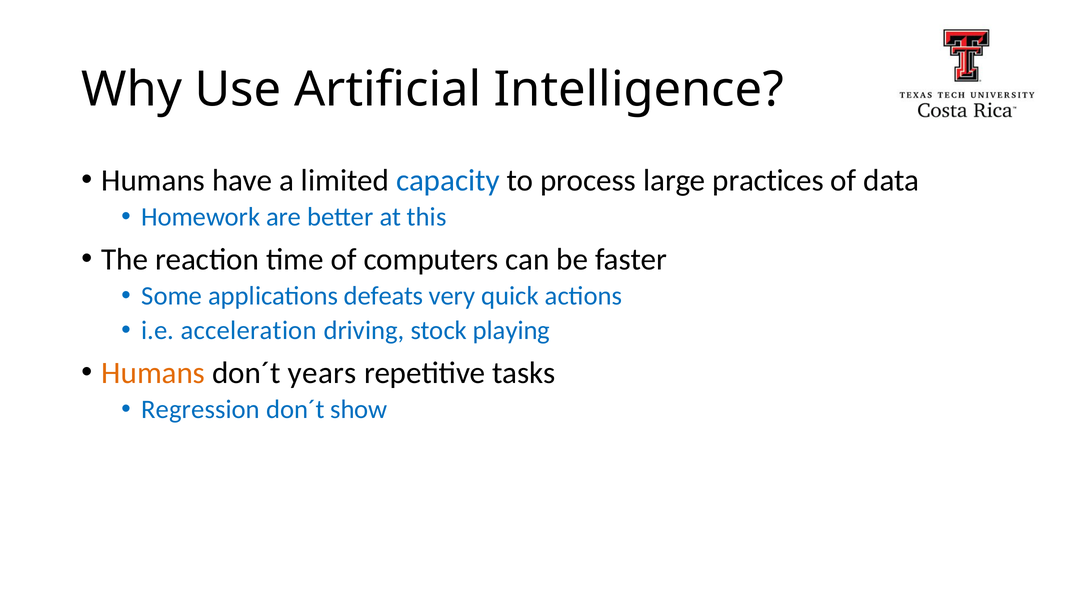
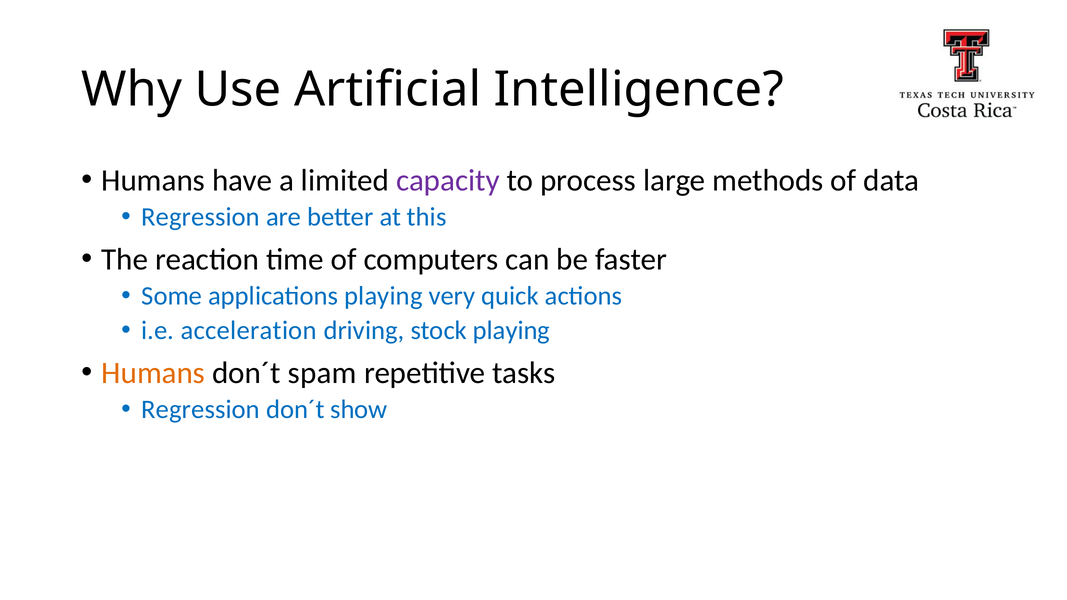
capacity colour: blue -> purple
practices: practices -> methods
Homework at (201, 217): Homework -> Regression
applications defeats: defeats -> playing
years: years -> spam
